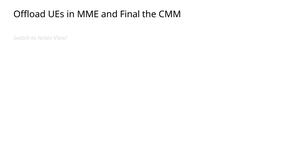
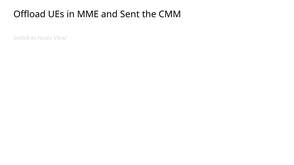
Final: Final -> Sent
